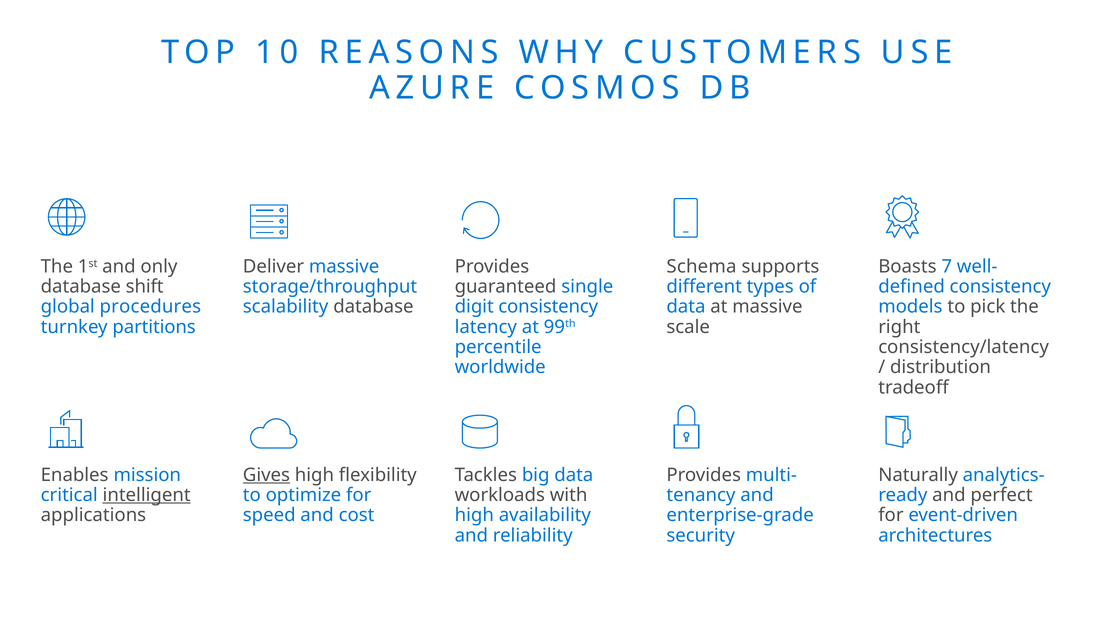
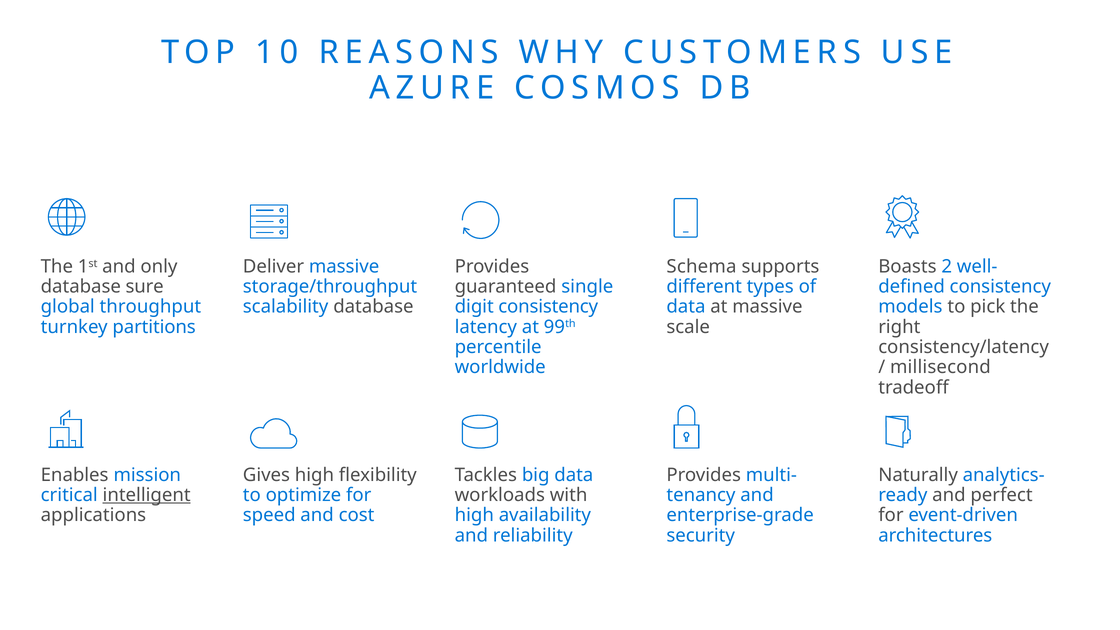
7: 7 -> 2
shift: shift -> sure
procedures: procedures -> throughput
distribution: distribution -> millisecond
Gives underline: present -> none
